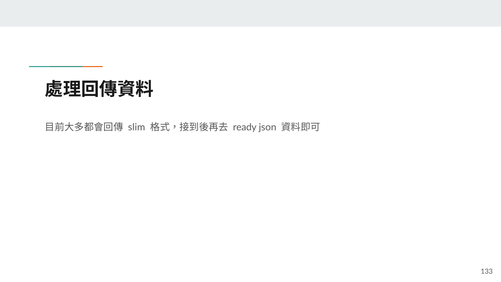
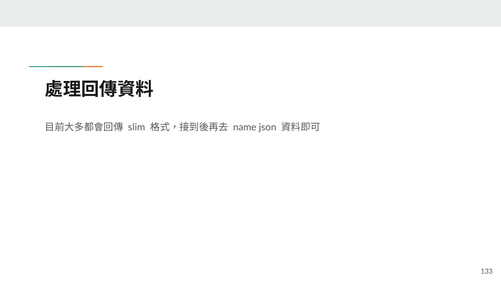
ready: ready -> name
